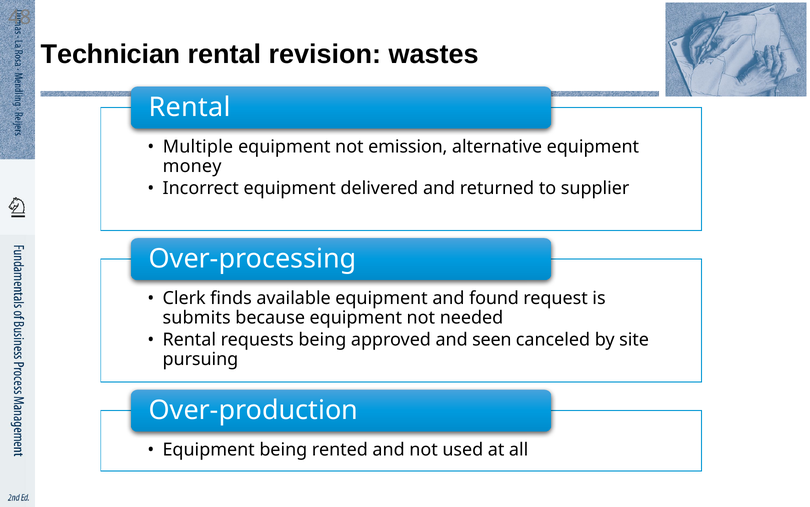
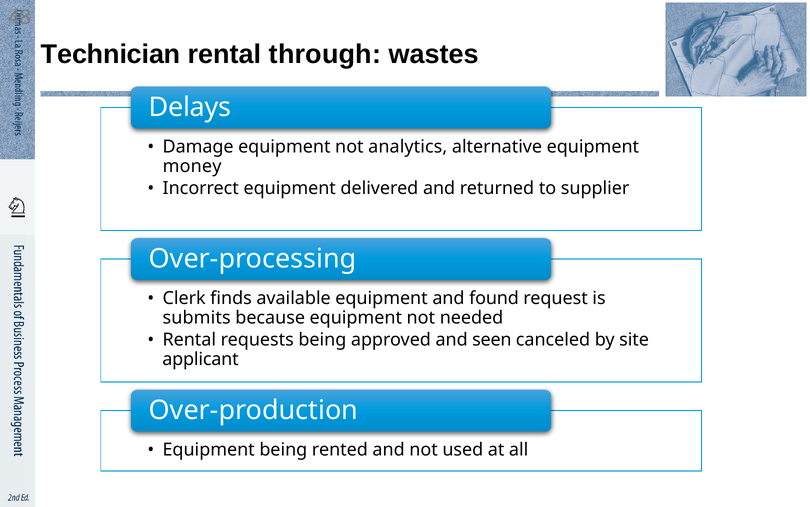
revision: revision -> through
Rental at (190, 107): Rental -> Delays
Multiple: Multiple -> Damage
emission: emission -> analytics
pursuing: pursuing -> applicant
